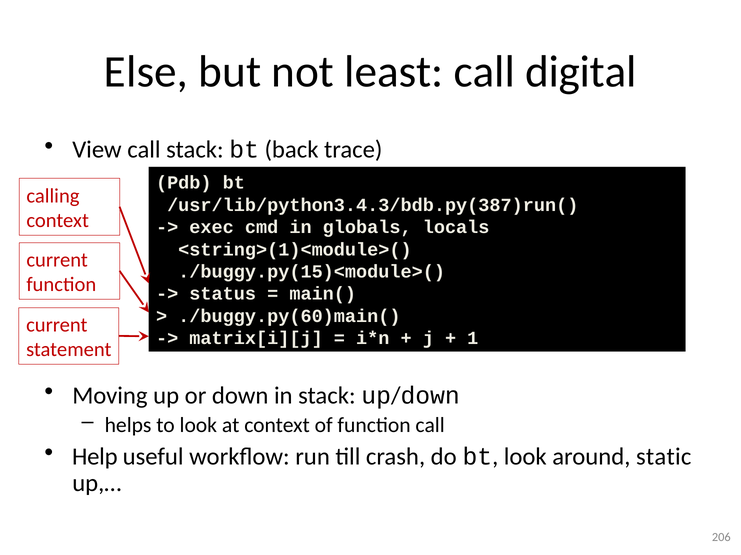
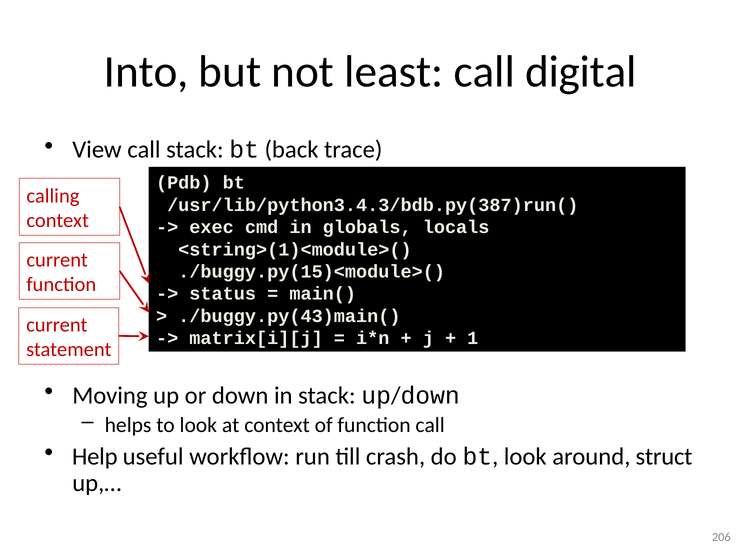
Else: Else -> Into
./buggy.py(60)main(: ./buggy.py(60)main( -> ./buggy.py(43)main(
static: static -> struct
